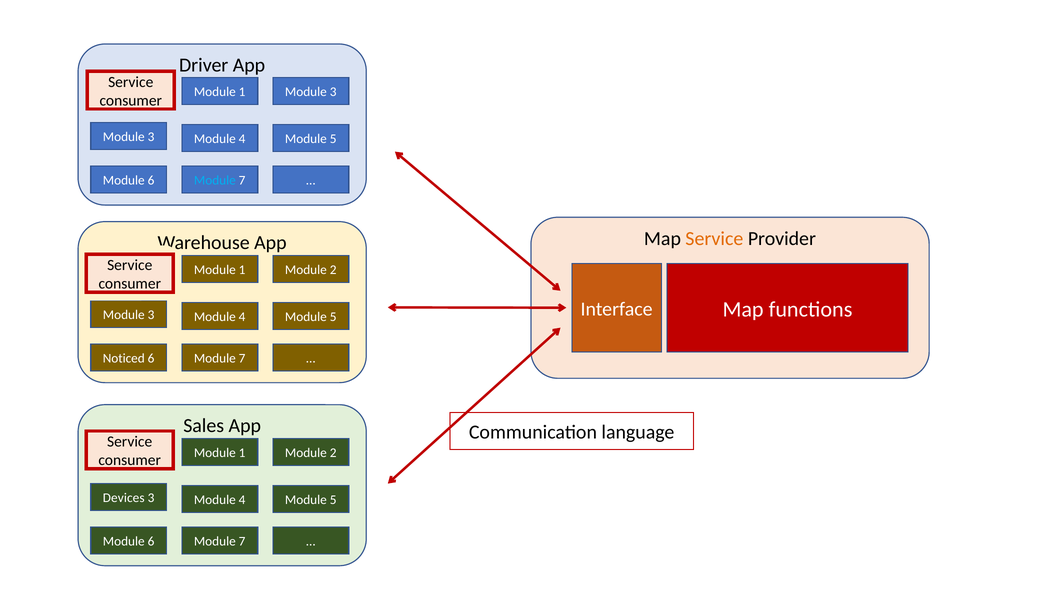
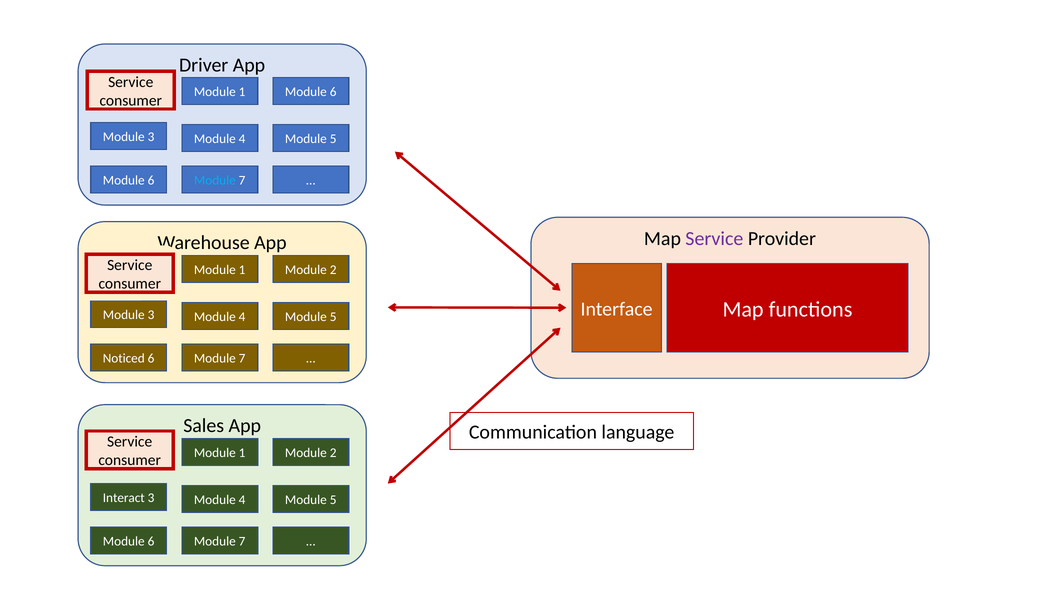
1 Module 3: 3 -> 6
Service at (714, 239) colour: orange -> purple
Devices: Devices -> Interact
